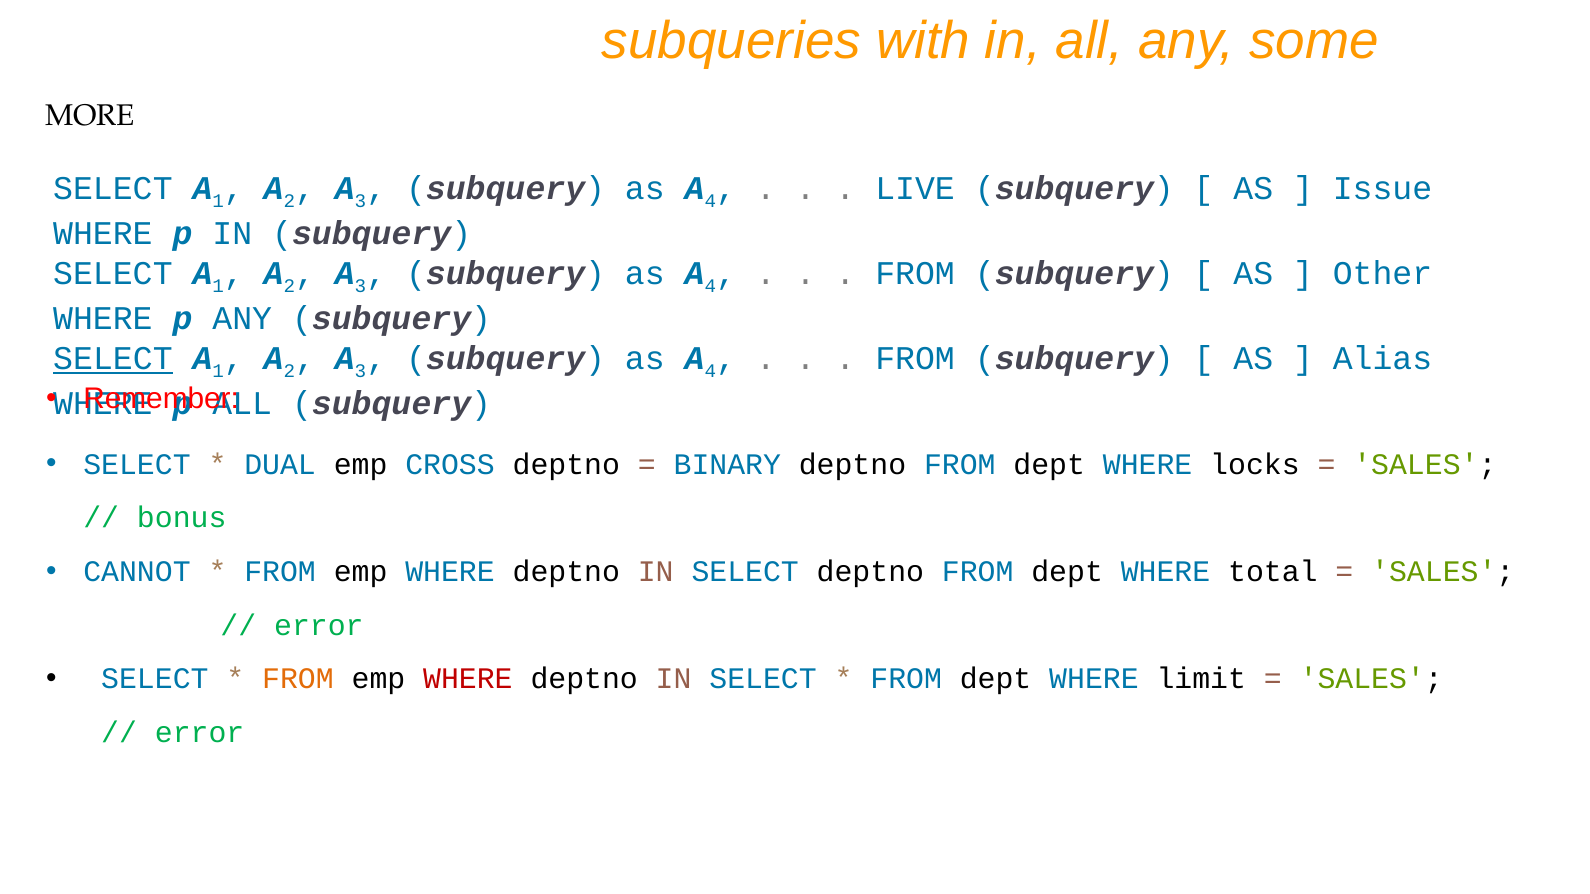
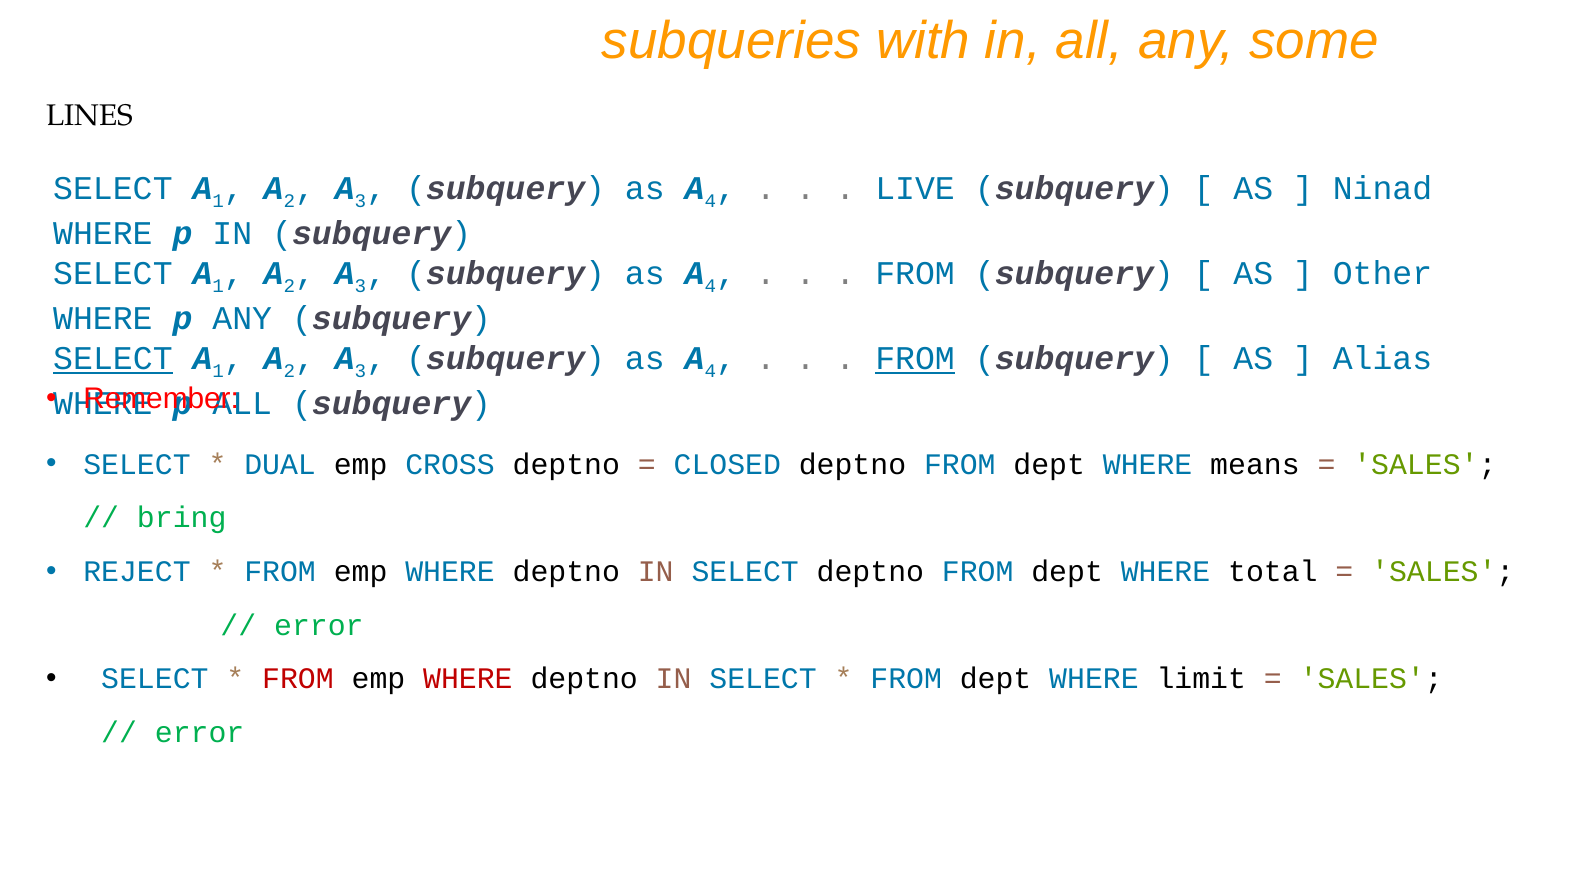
MORE: MORE -> LINES
Issue: Issue -> Ninad
FROM at (915, 359) underline: none -> present
BINARY: BINARY -> CLOSED
locks: locks -> means
bonus: bonus -> bring
CANNOT: CANNOT -> REJECT
FROM at (298, 679) colour: orange -> red
